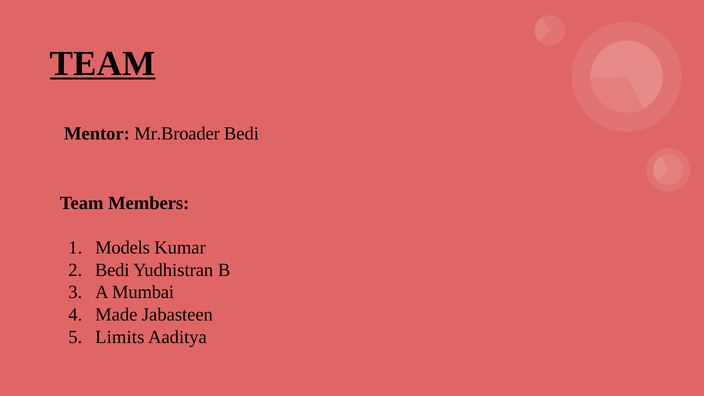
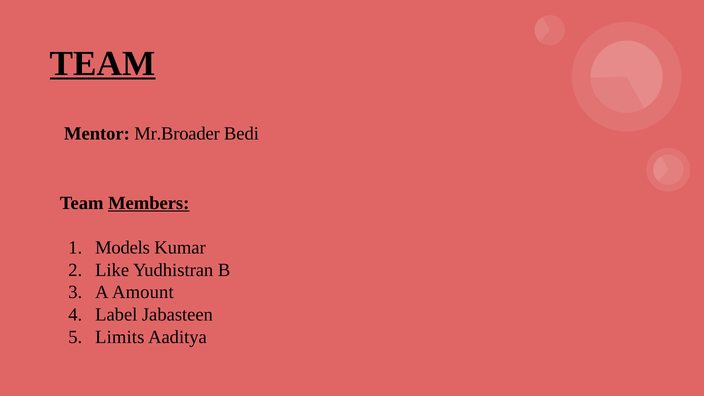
Members underline: none -> present
Bedi at (112, 270): Bedi -> Like
Mumbai: Mumbai -> Amount
Made: Made -> Label
